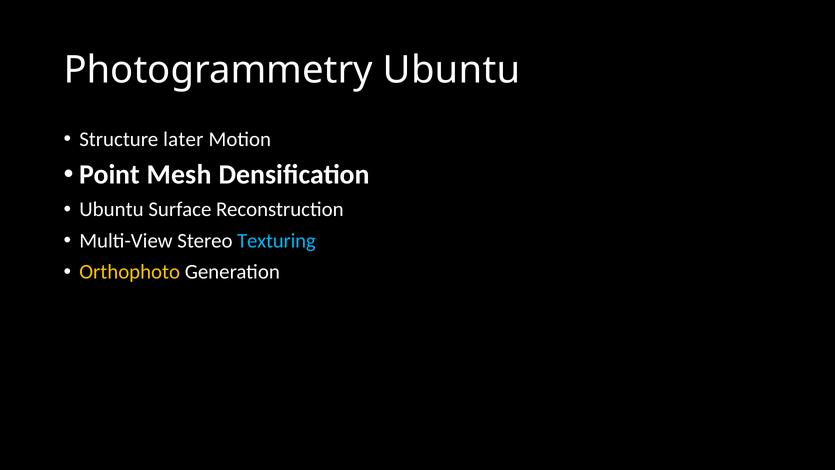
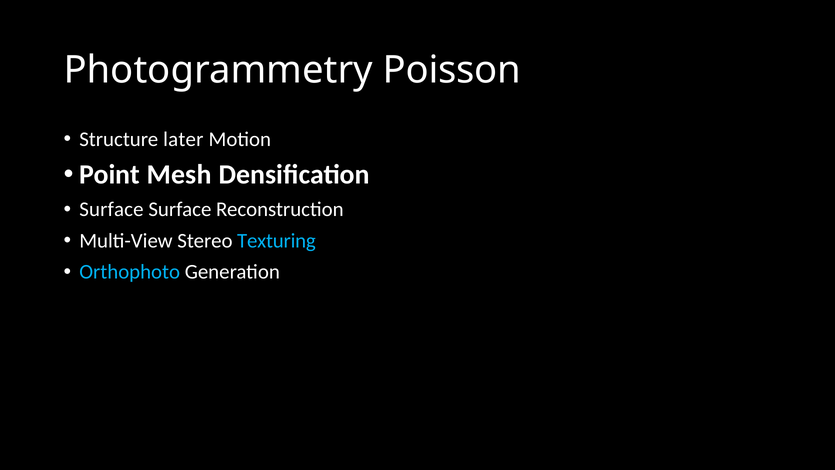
Photogrammetry Ubuntu: Ubuntu -> Poisson
Ubuntu at (111, 209): Ubuntu -> Surface
Orthophoto colour: yellow -> light blue
